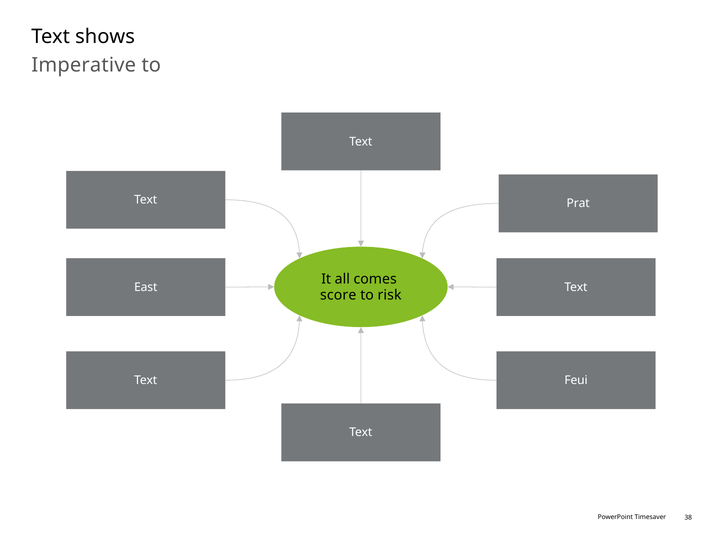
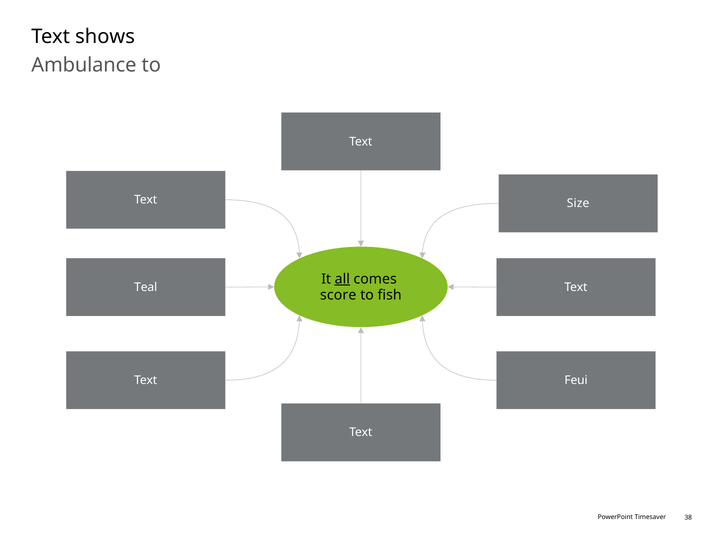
Imperative: Imperative -> Ambulance
Prat: Prat -> Size
all underline: none -> present
East: East -> Teal
risk: risk -> fish
